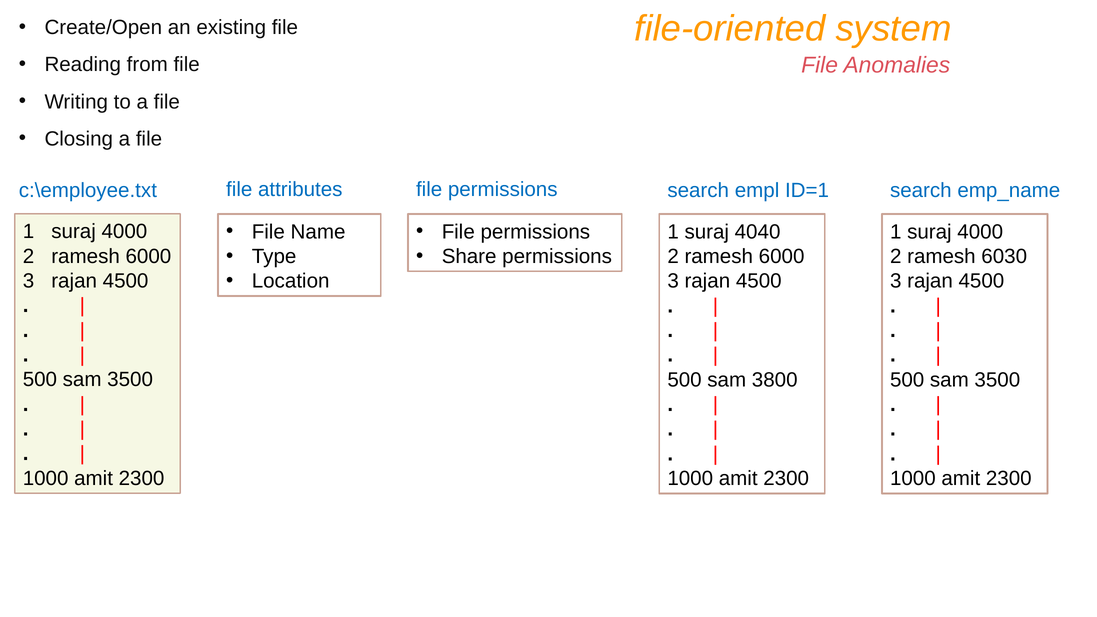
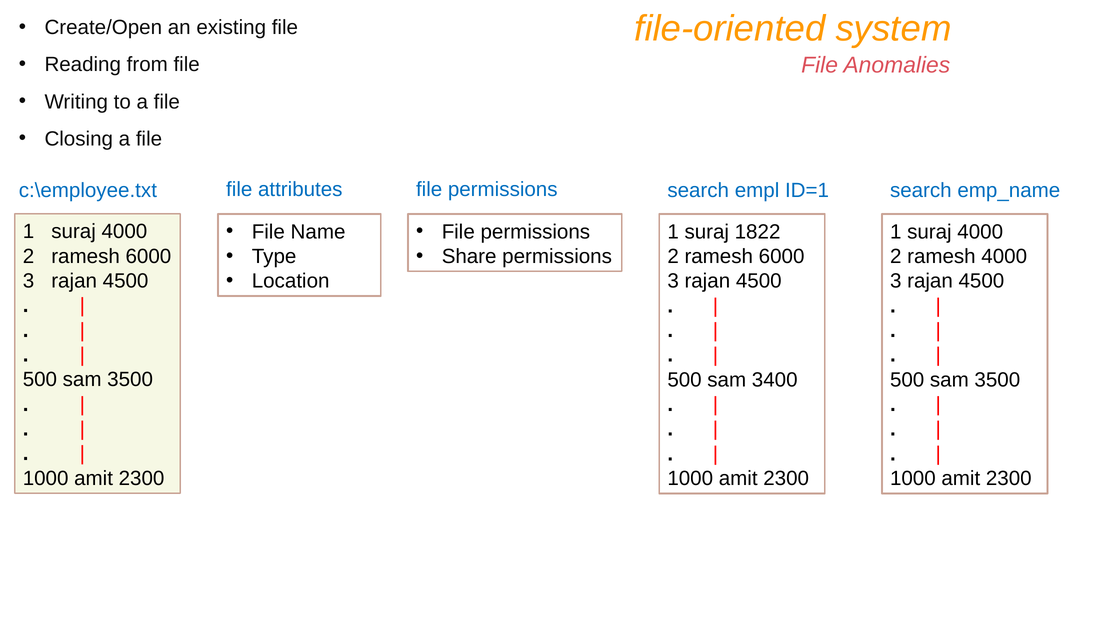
4040: 4040 -> 1822
ramesh 6030: 6030 -> 4000
3800: 3800 -> 3400
